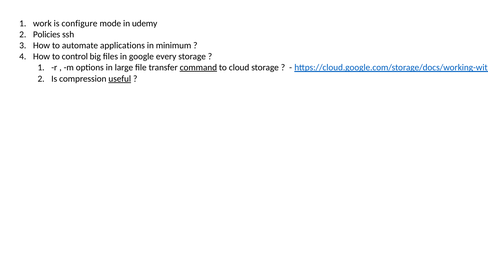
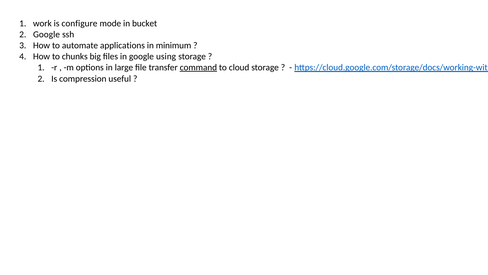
udemy: udemy -> bucket
Policies at (47, 34): Policies -> Google
control: control -> chunks
every: every -> using
useful underline: present -> none
